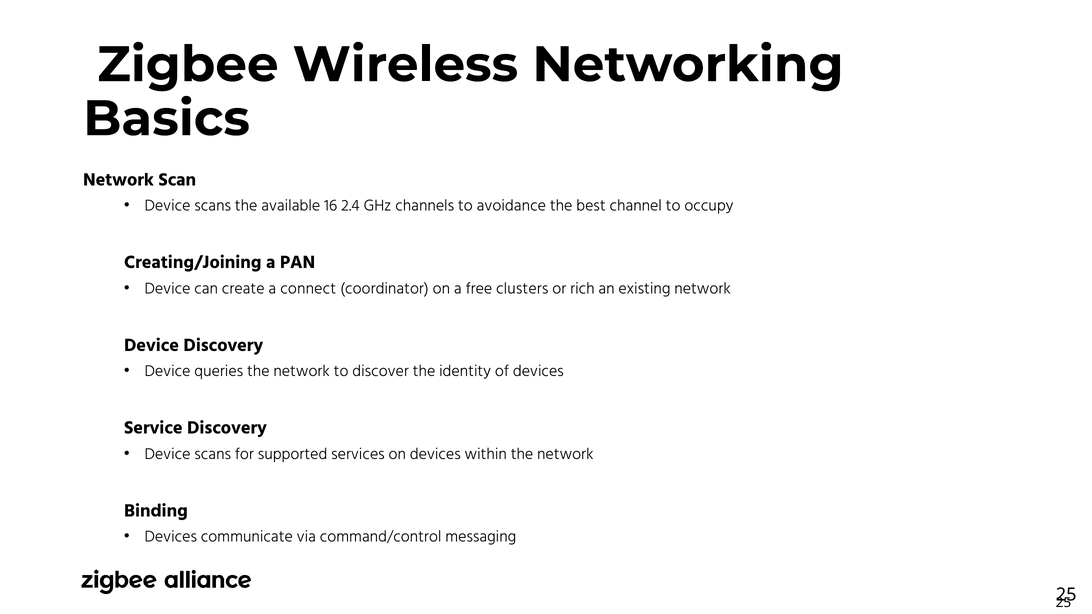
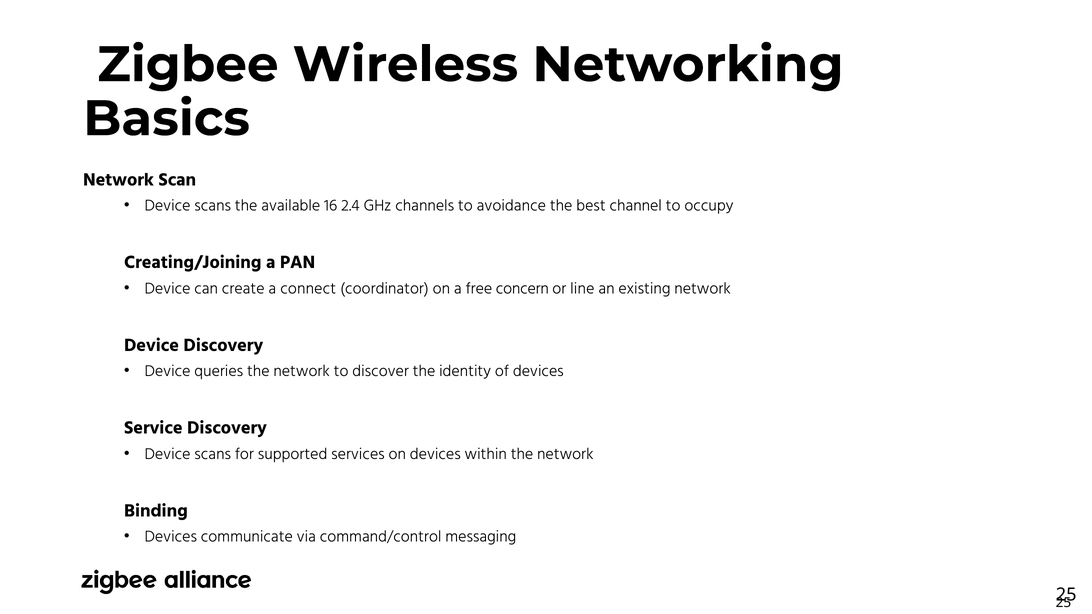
clusters: clusters -> concern
rich: rich -> line
